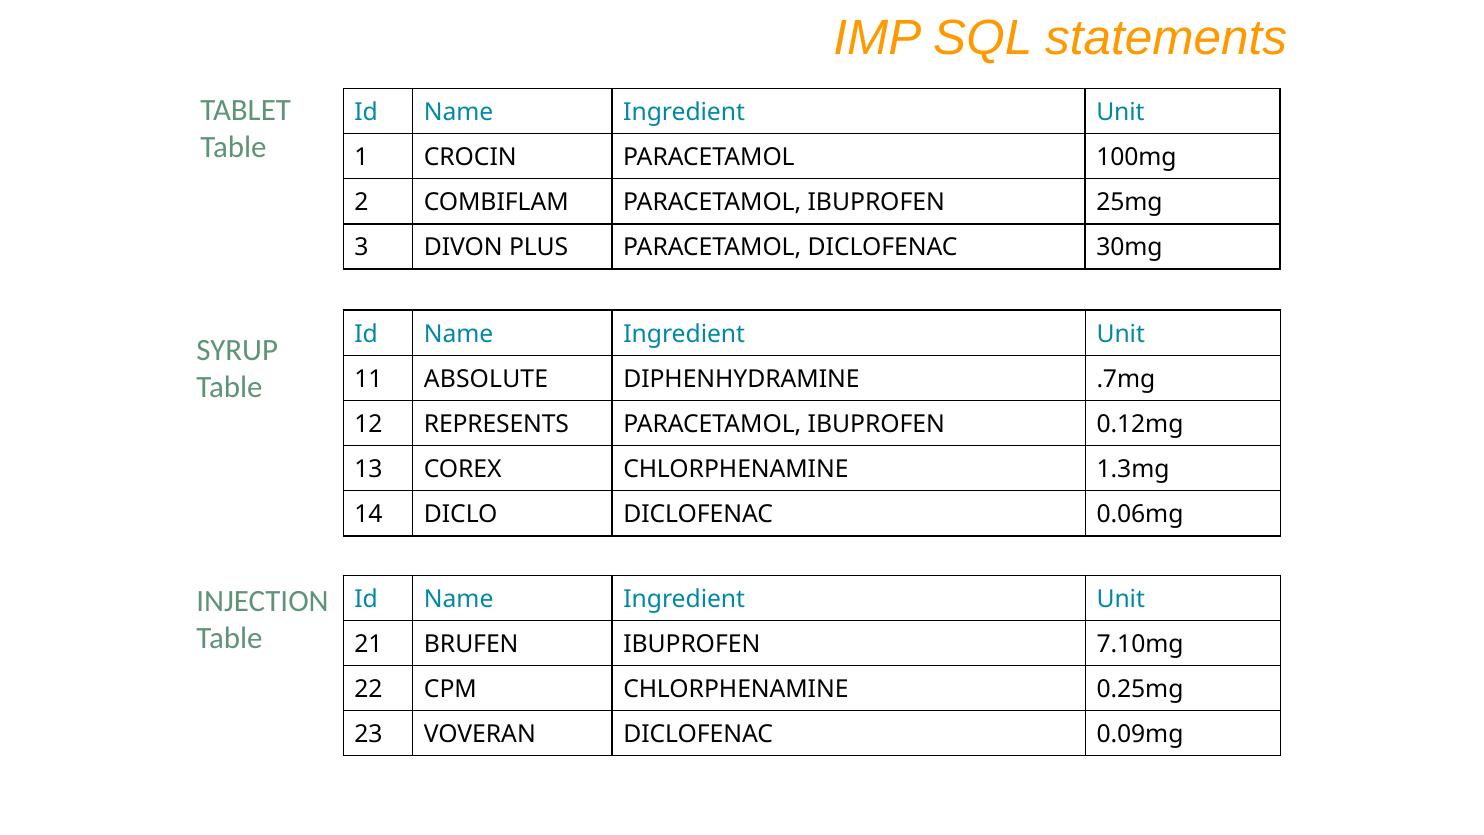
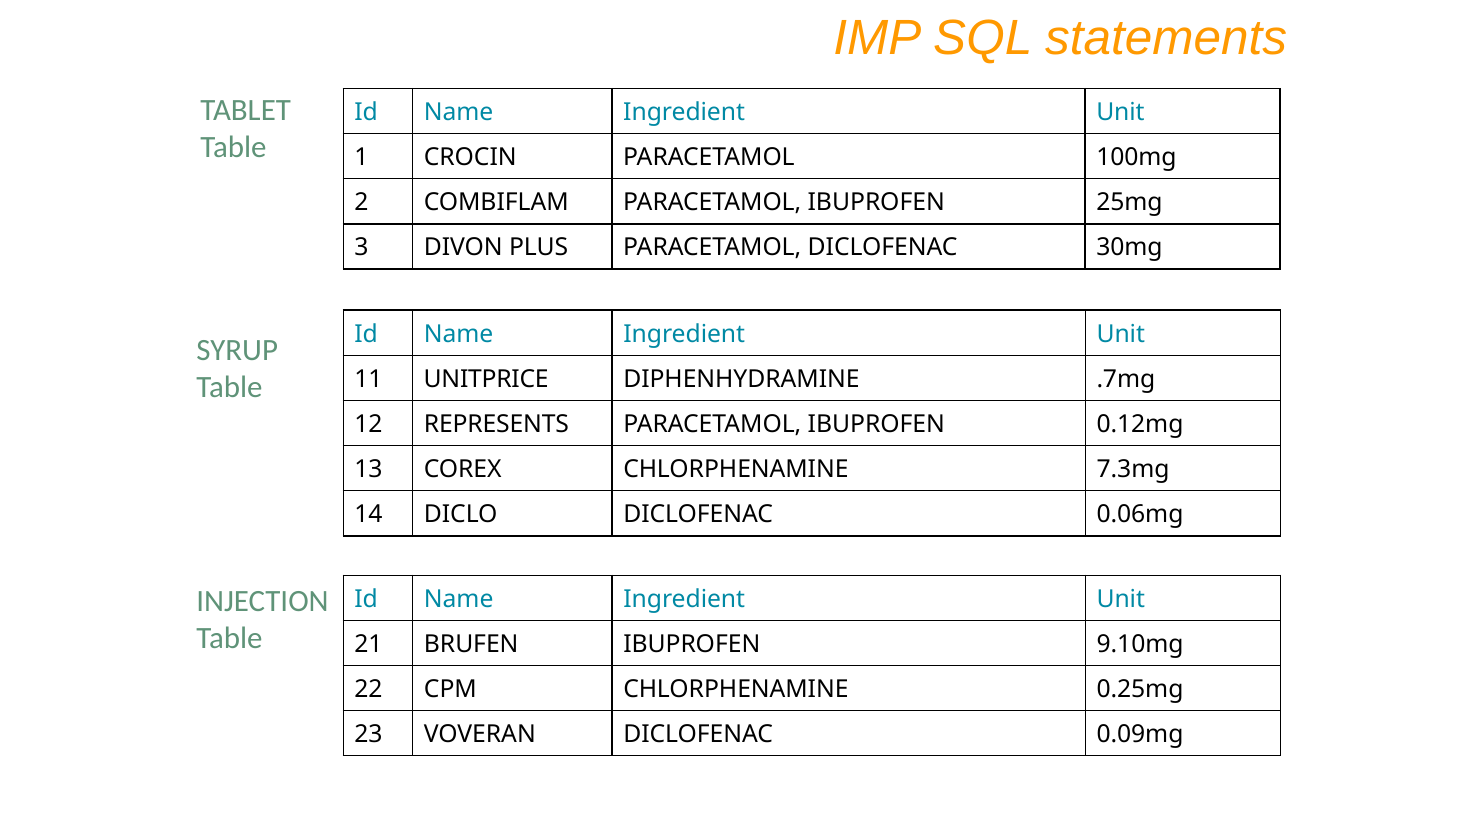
ABSOLUTE: ABSOLUTE -> UNITPRICE
1.3mg: 1.3mg -> 7.3mg
7.10mg: 7.10mg -> 9.10mg
